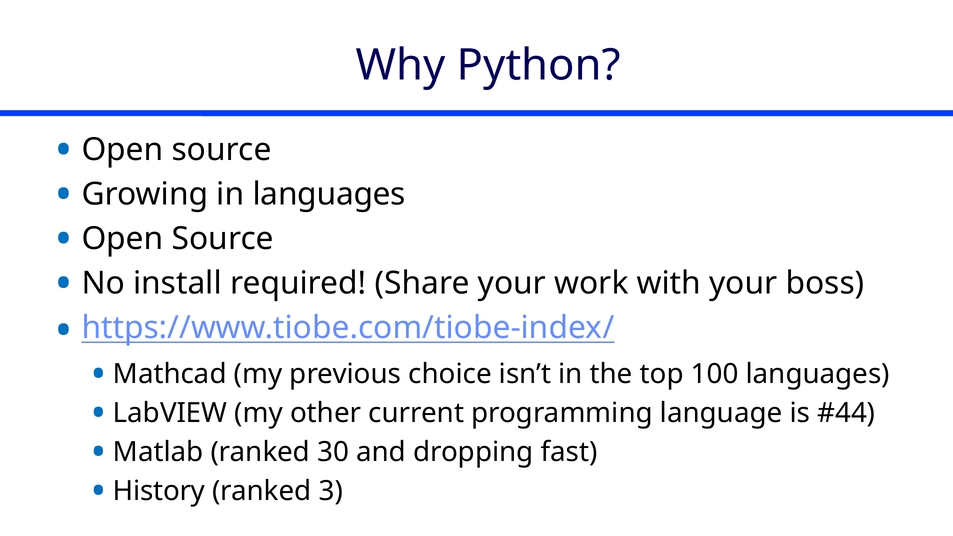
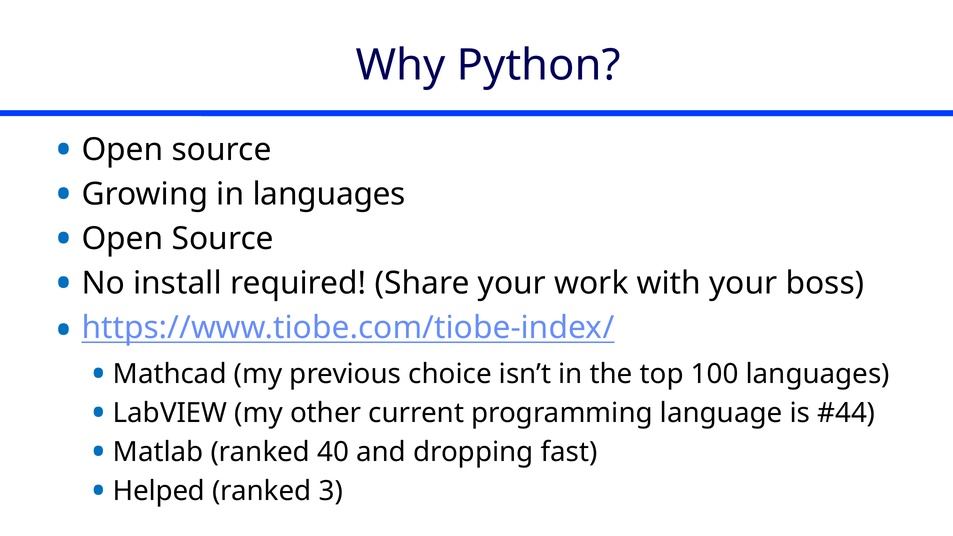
30: 30 -> 40
History: History -> Helped
